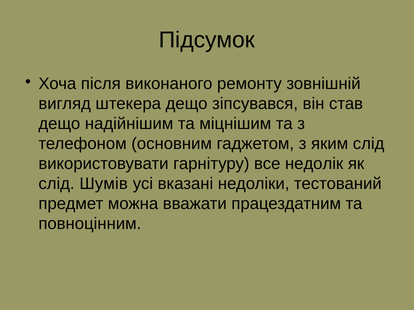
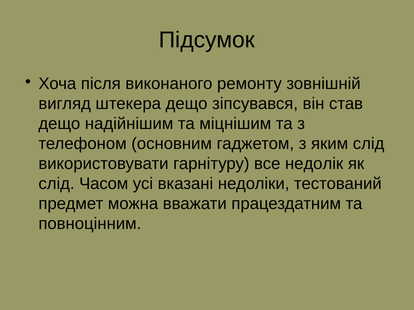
Шумів: Шумів -> Часом
